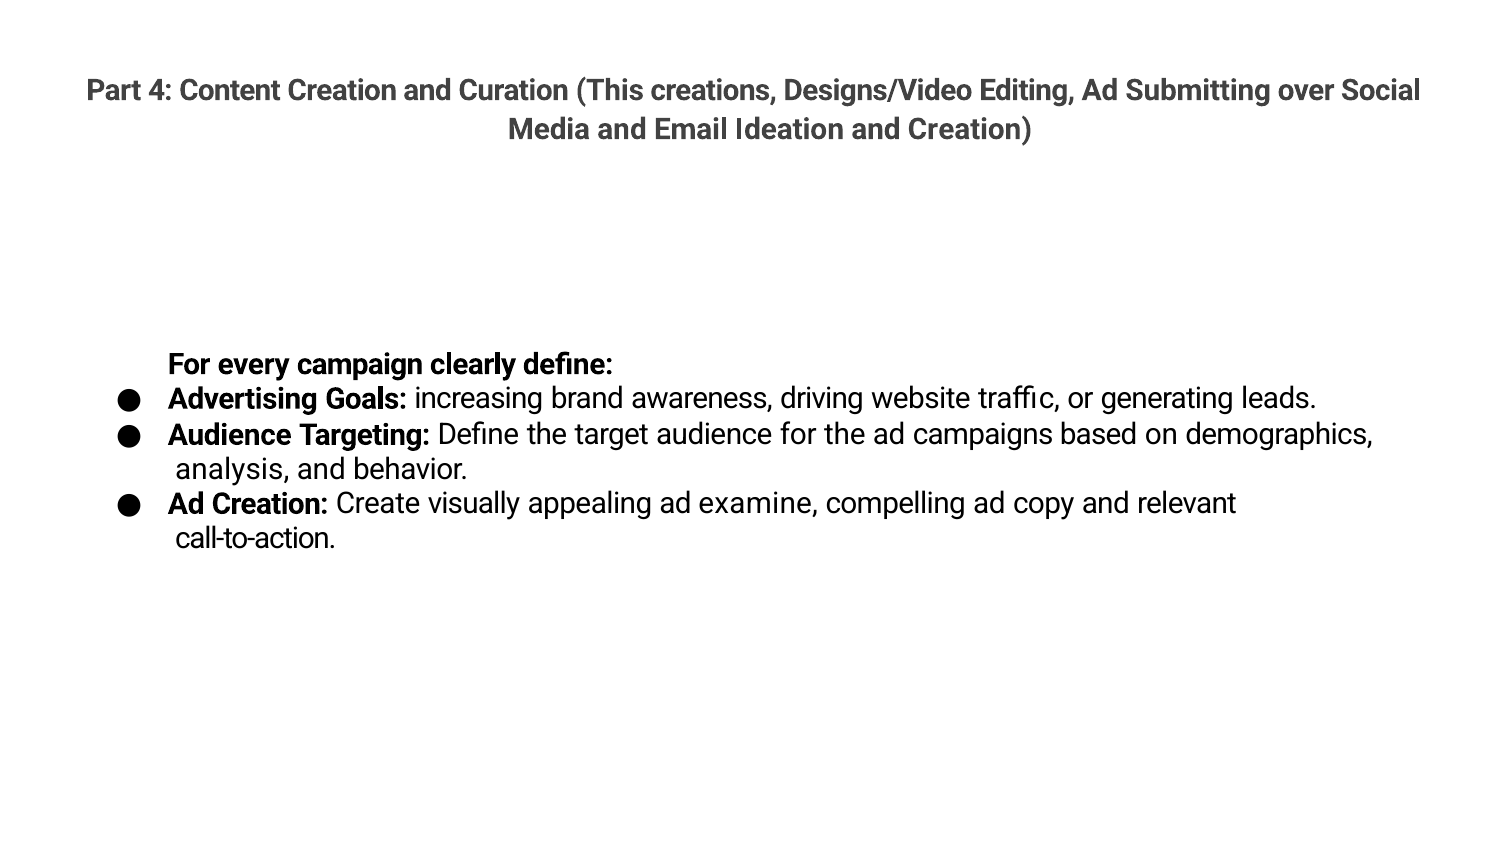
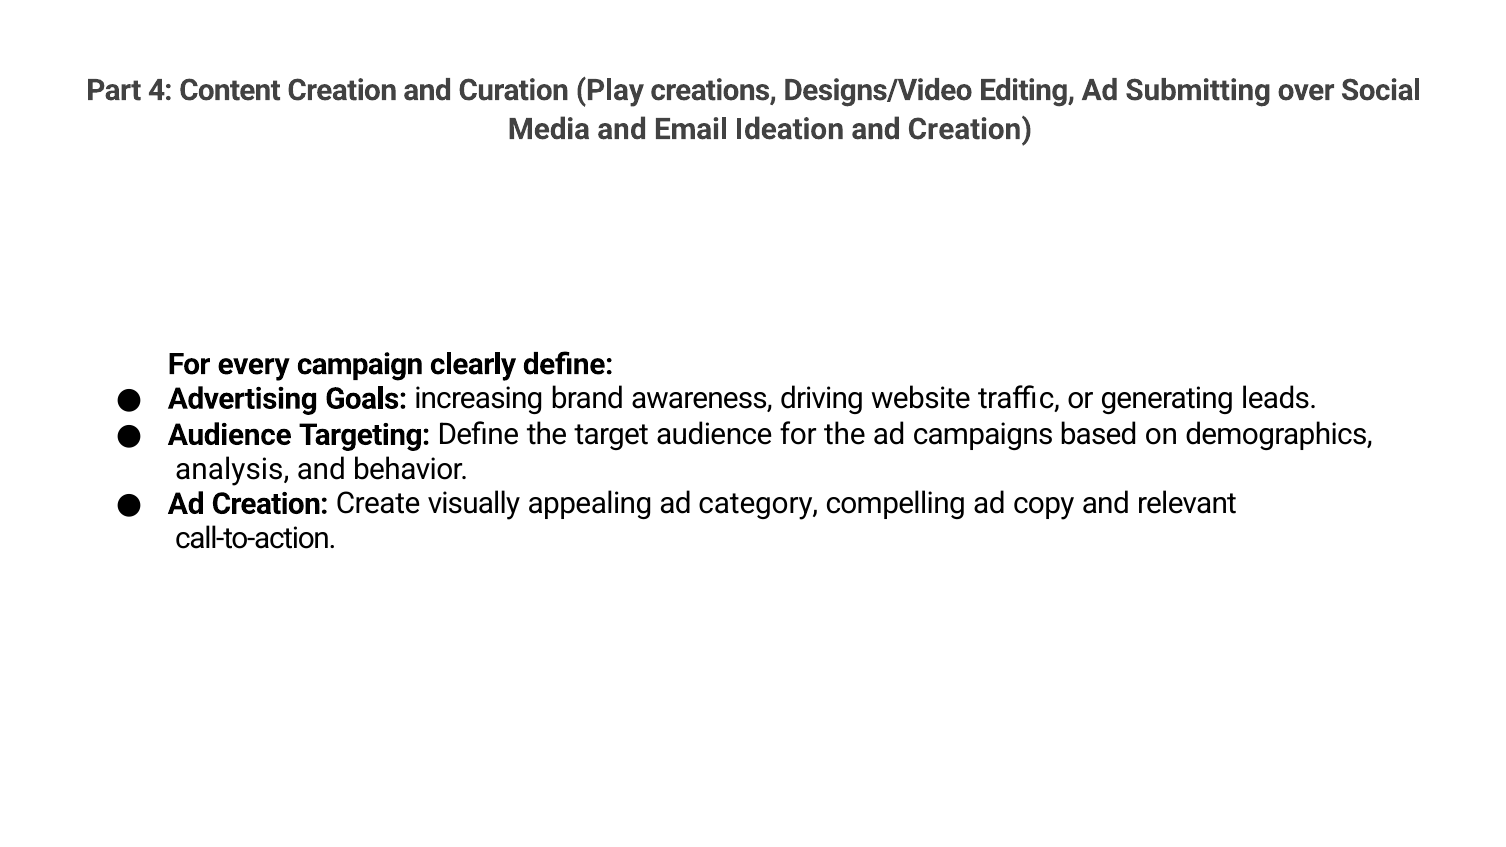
This: This -> Play
examine: examine -> category
